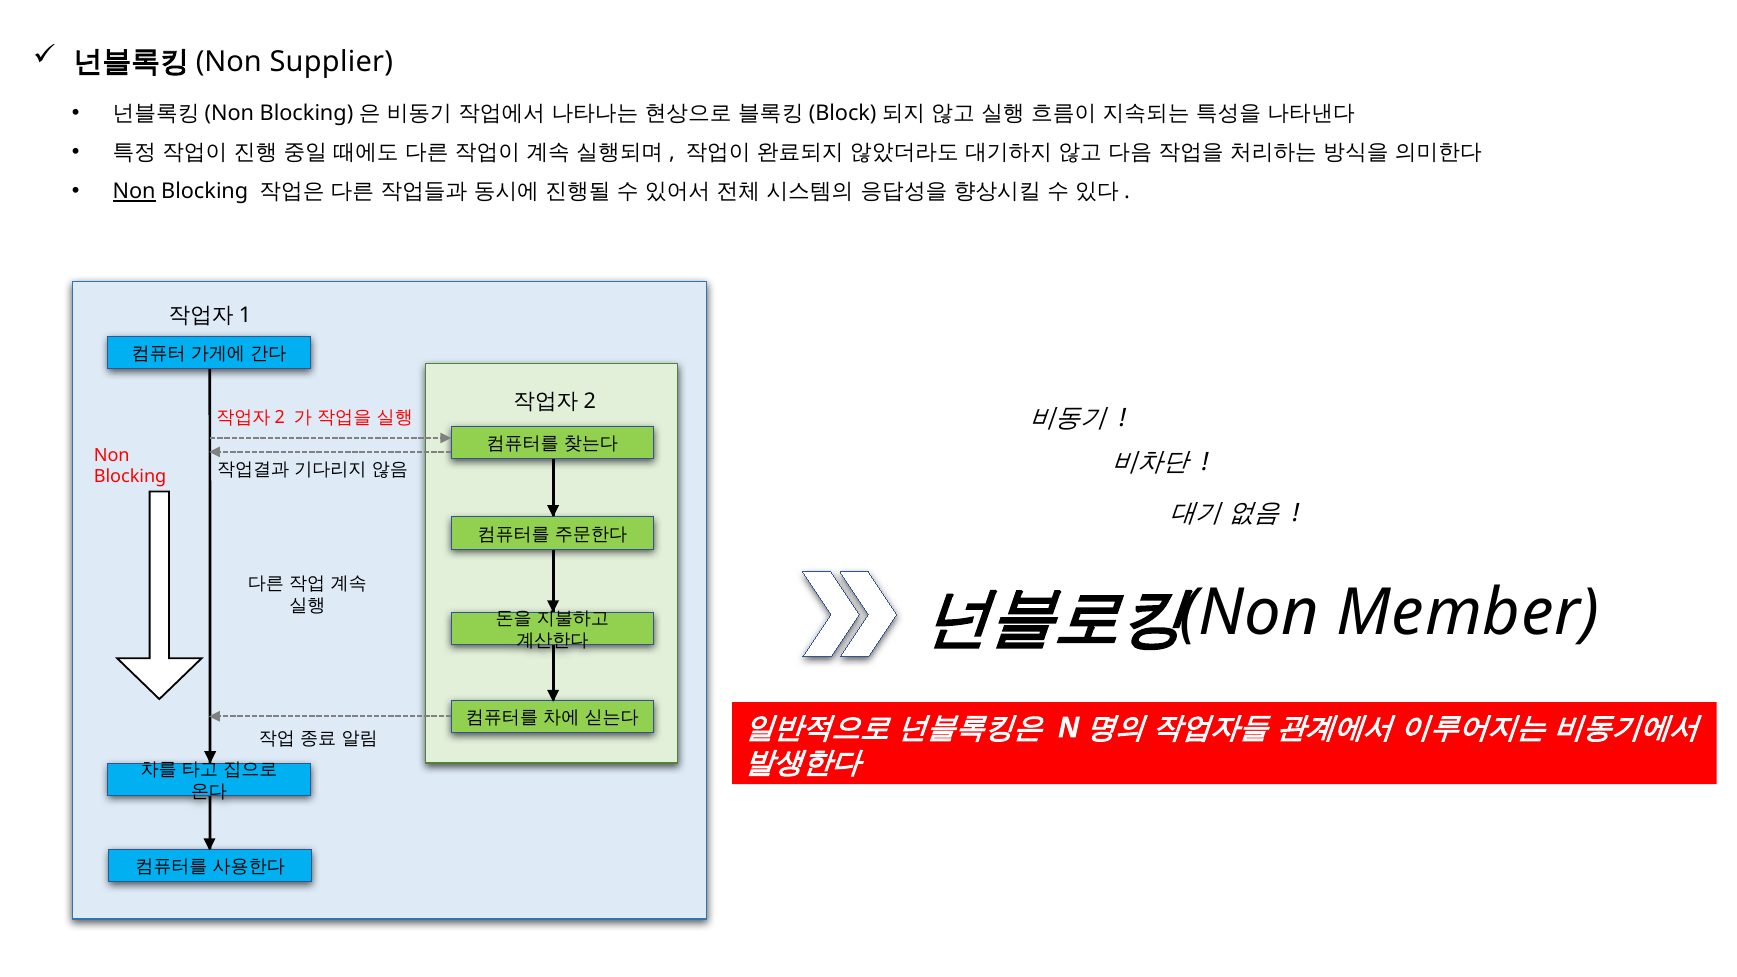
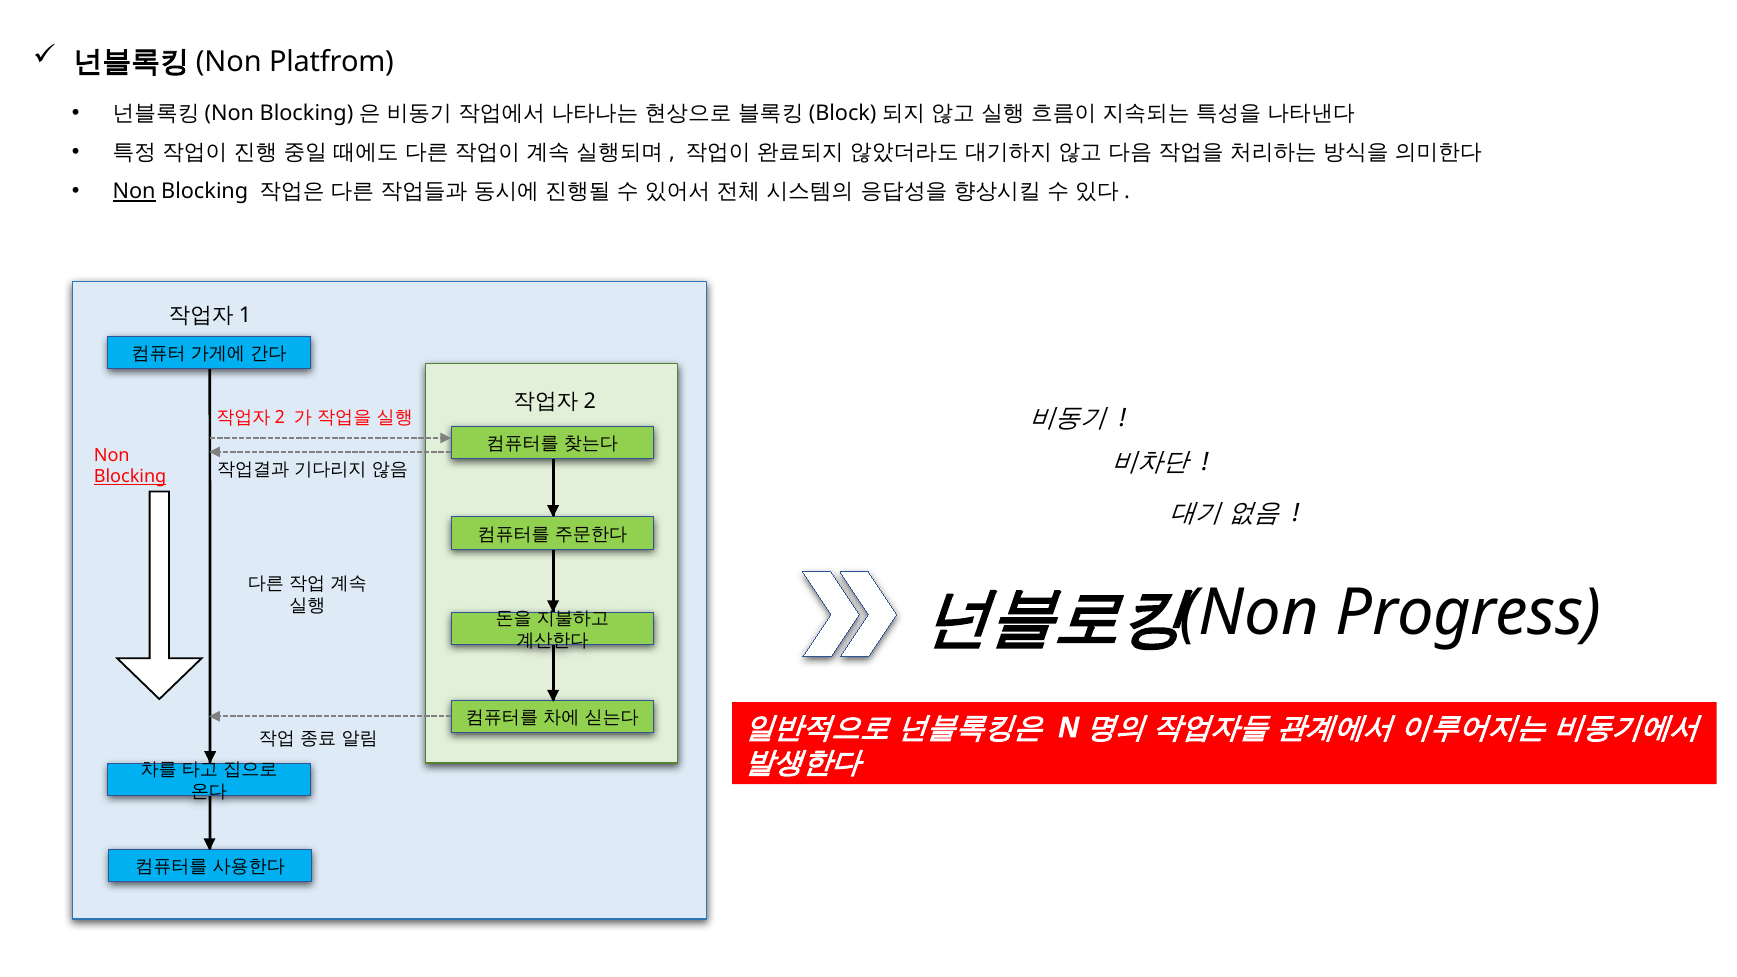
Supplier: Supplier -> Platfrom
Blocking at (130, 477) underline: none -> present
Member: Member -> Progress
